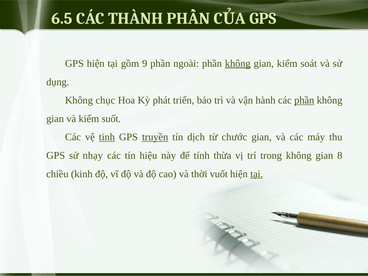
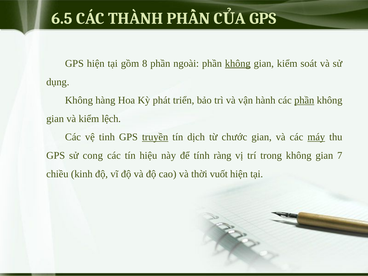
9: 9 -> 8
chục: chục -> hàng
suốt: suốt -> lệch
tinh underline: present -> none
máy underline: none -> present
nhạy: nhạy -> cong
thừa: thừa -> ràng
8: 8 -> 7
tại at (257, 174) underline: present -> none
